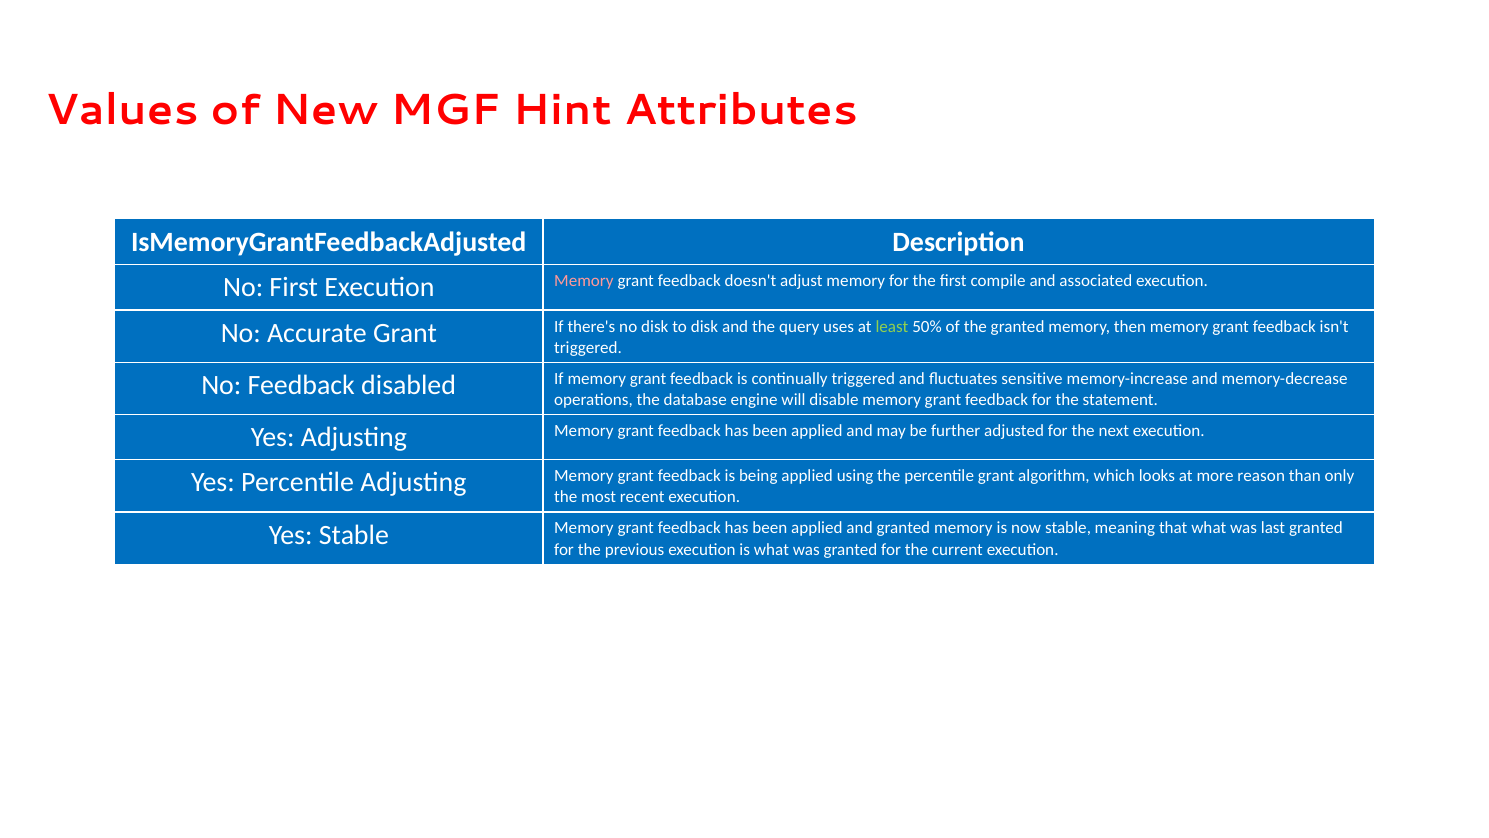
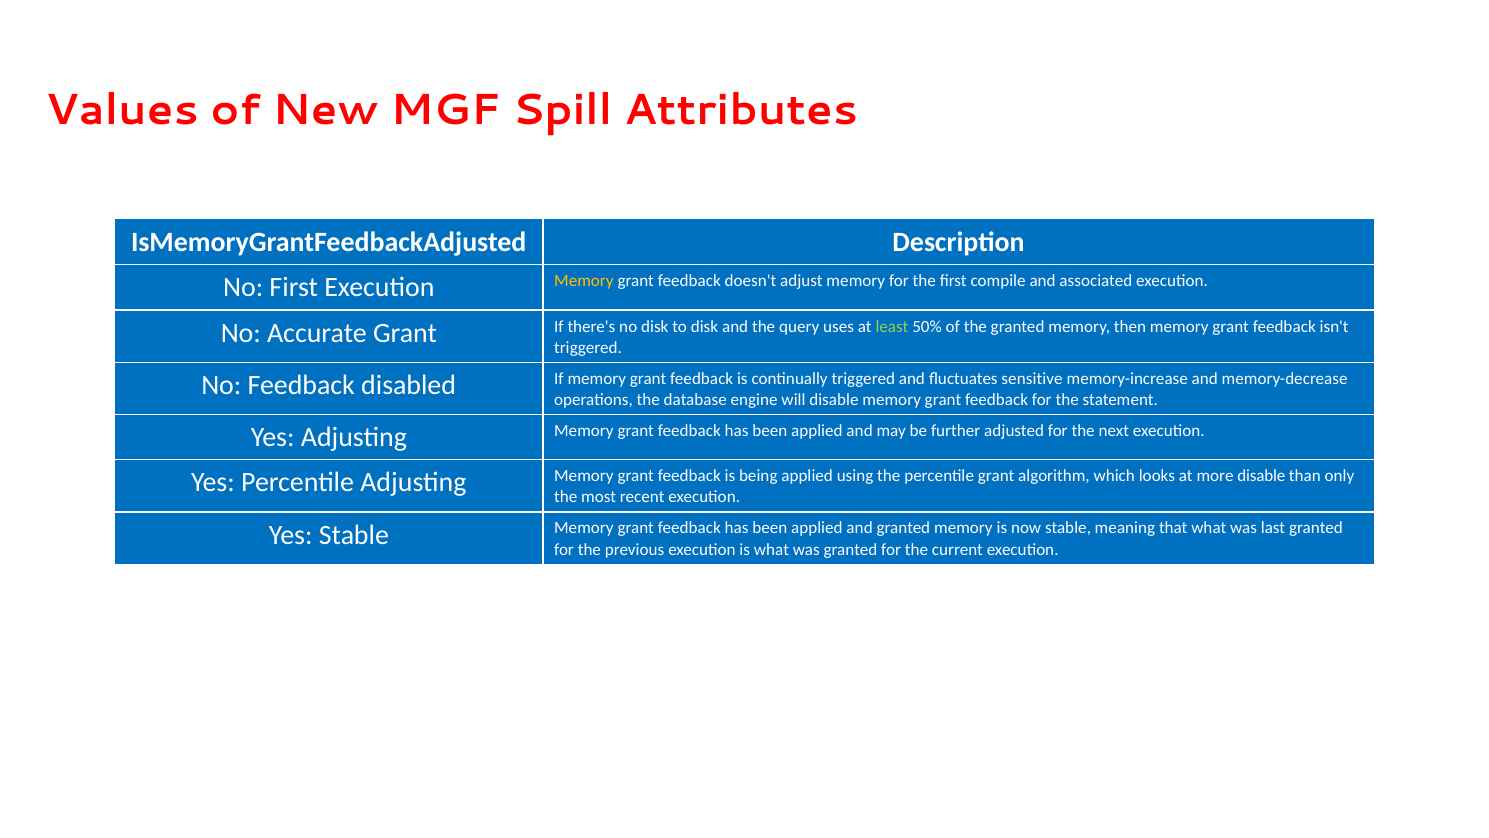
Hint: Hint -> Spill
Memory at (584, 281) colour: pink -> yellow
more reason: reason -> disable
